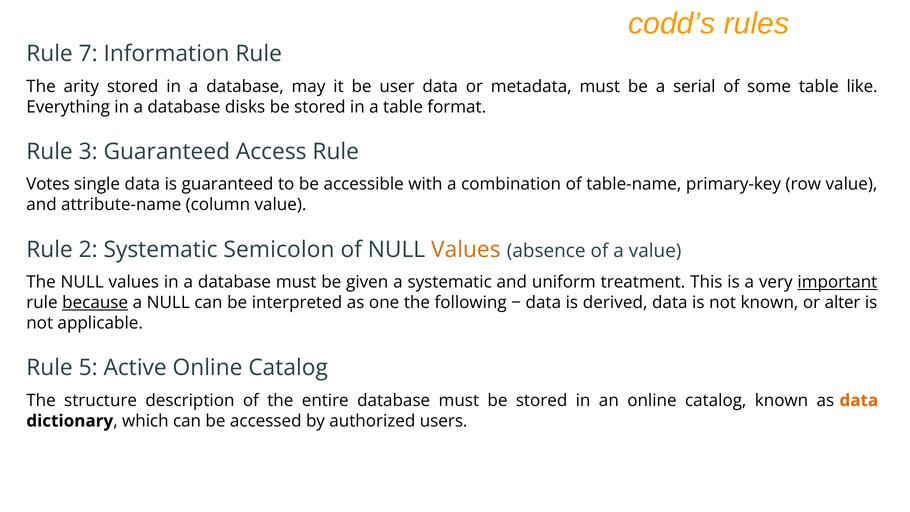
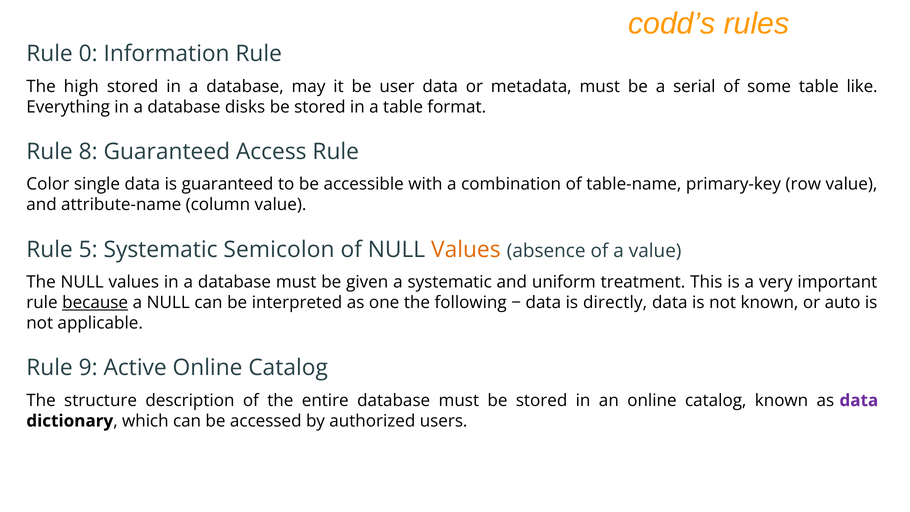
7: 7 -> 0
arity: arity -> high
3: 3 -> 8
Votes: Votes -> Color
2: 2 -> 5
important underline: present -> none
derived: derived -> directly
alter: alter -> auto
5: 5 -> 9
data at (859, 400) colour: orange -> purple
